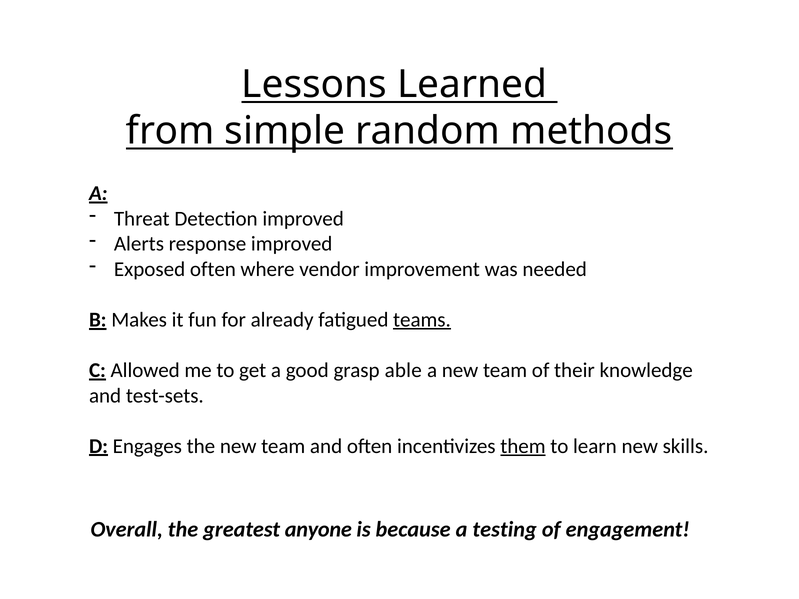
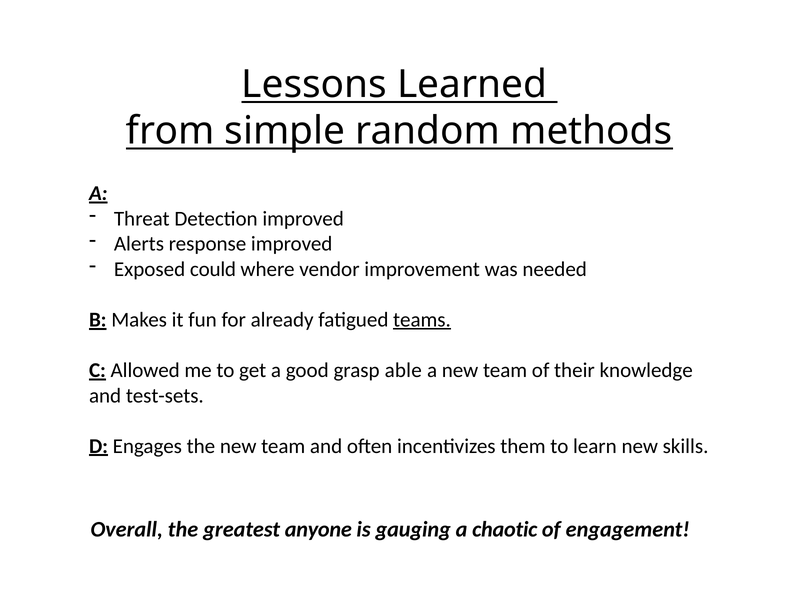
Exposed often: often -> could
them underline: present -> none
because: because -> gauging
testing: testing -> chaotic
